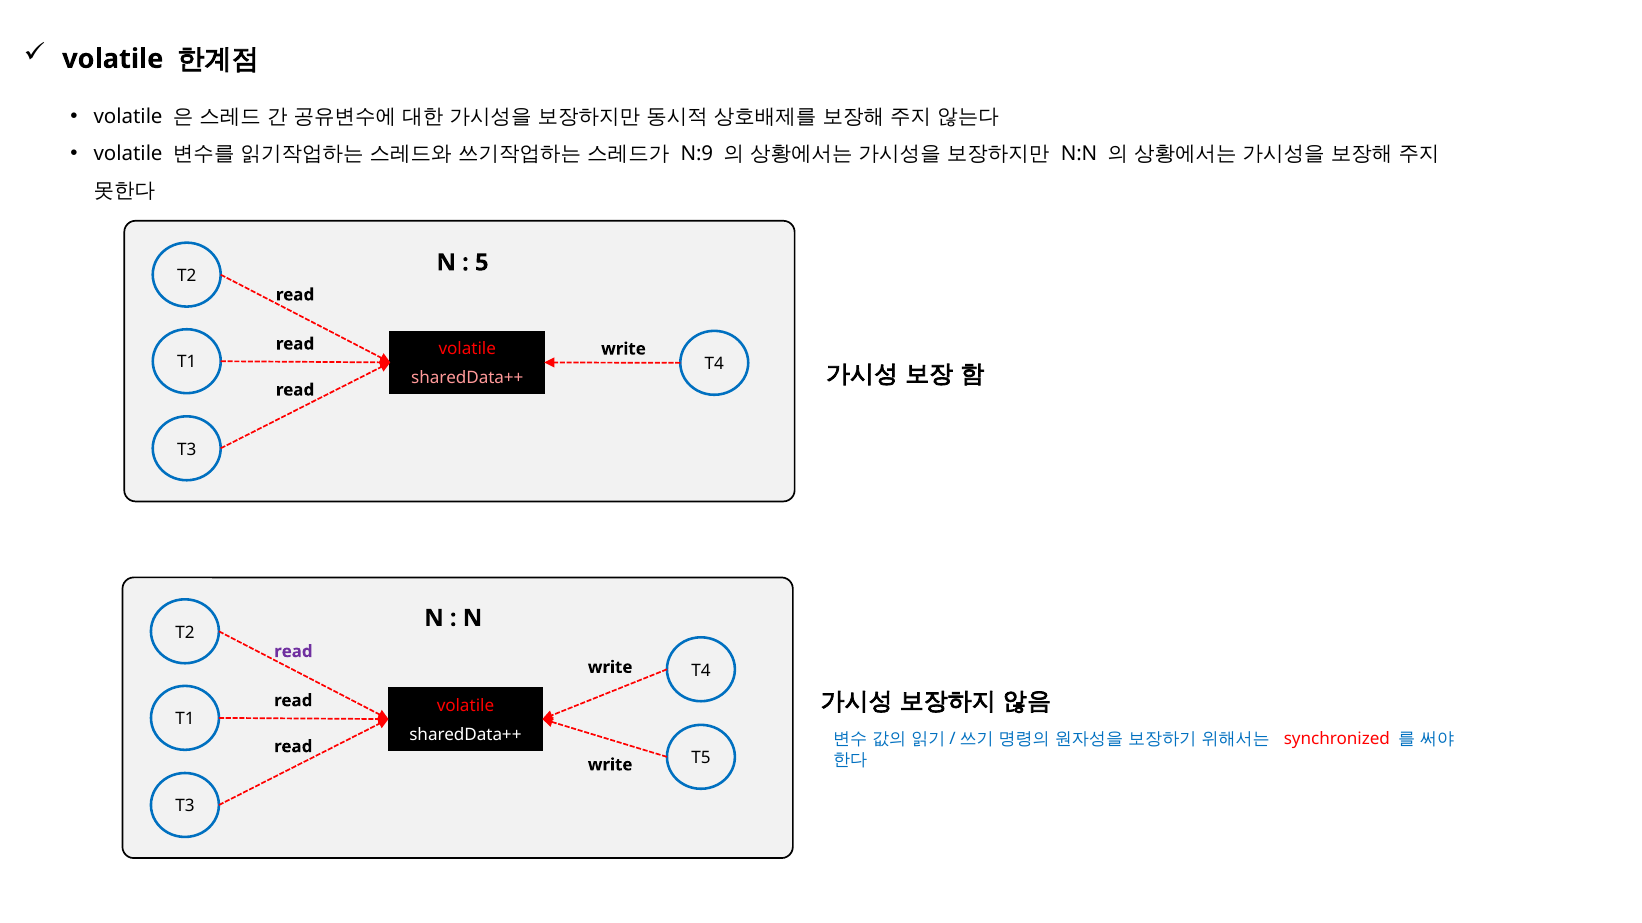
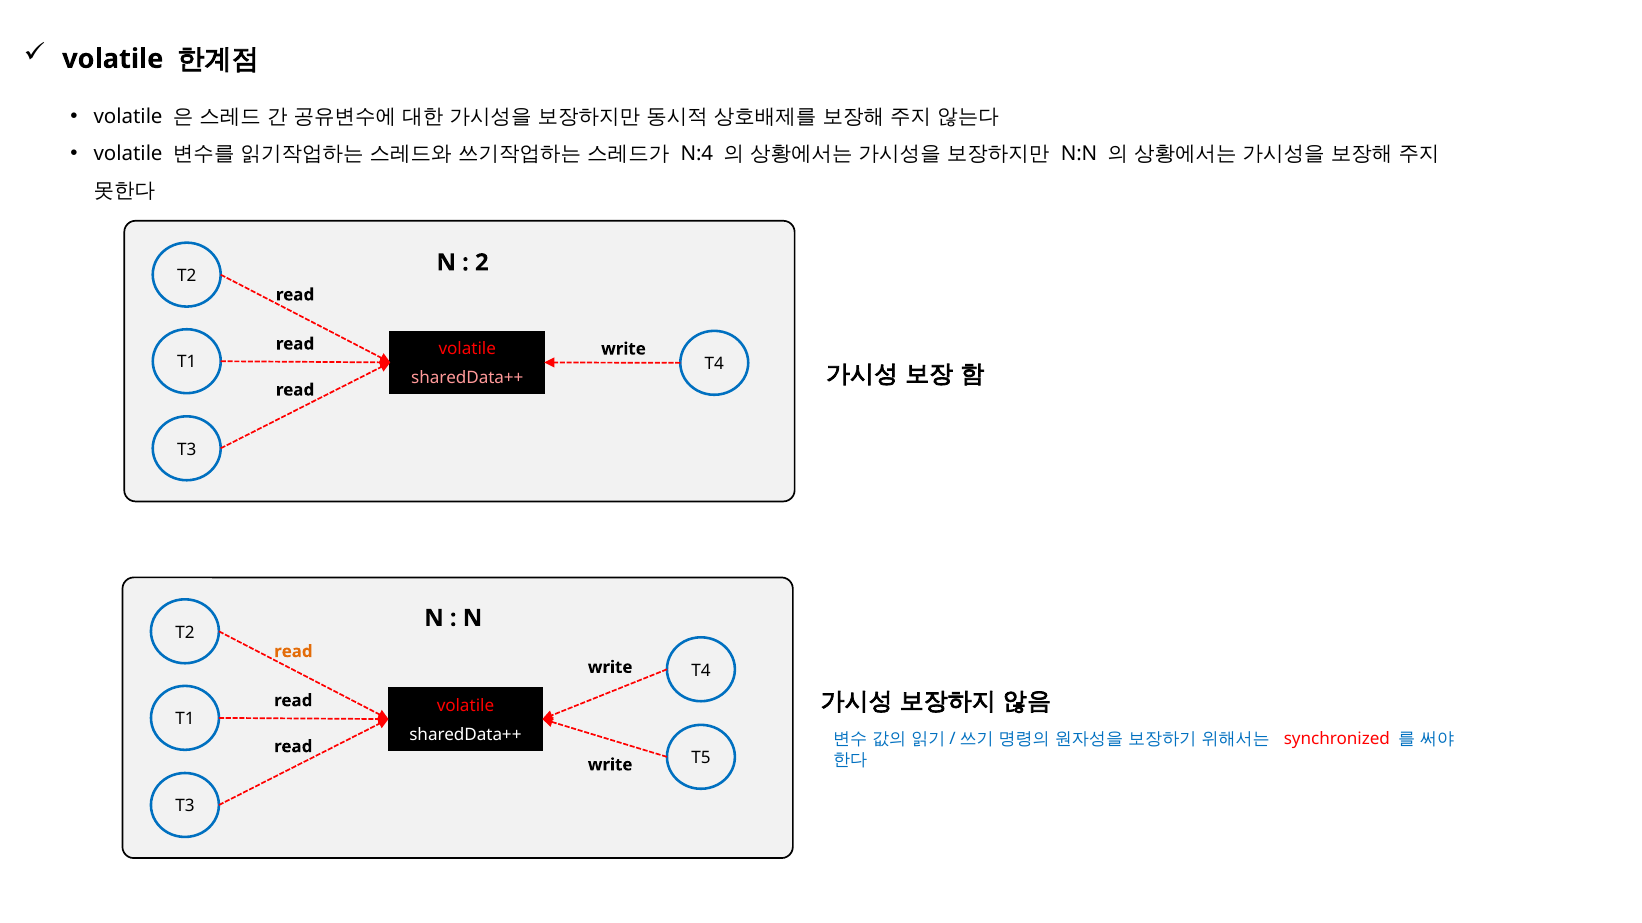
N:9: N:9 -> N:4
5: 5 -> 2
read at (293, 652) colour: purple -> orange
